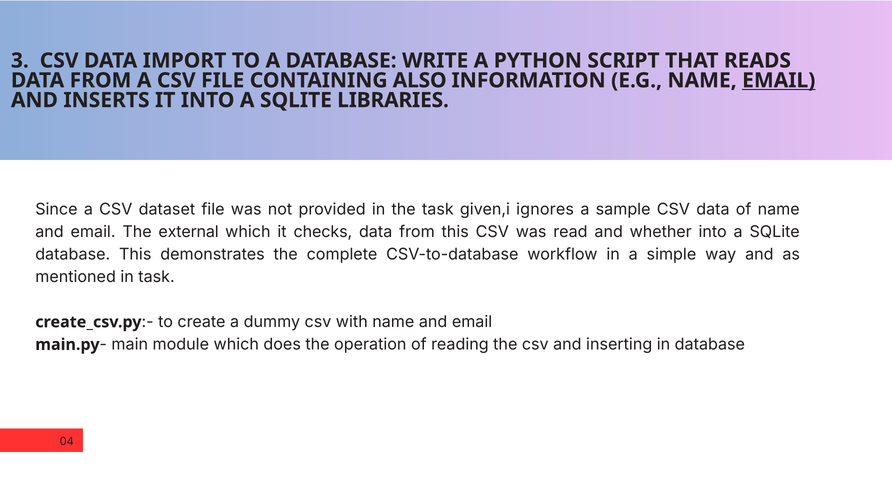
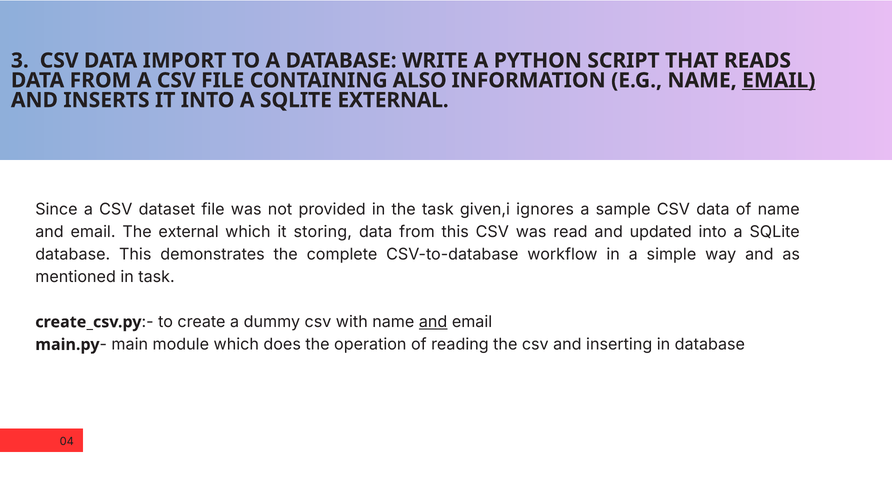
SQLITE LIBRARIES: LIBRARIES -> EXTERNAL
checks: checks -> storing
whether: whether -> updated
and at (433, 322) underline: none -> present
